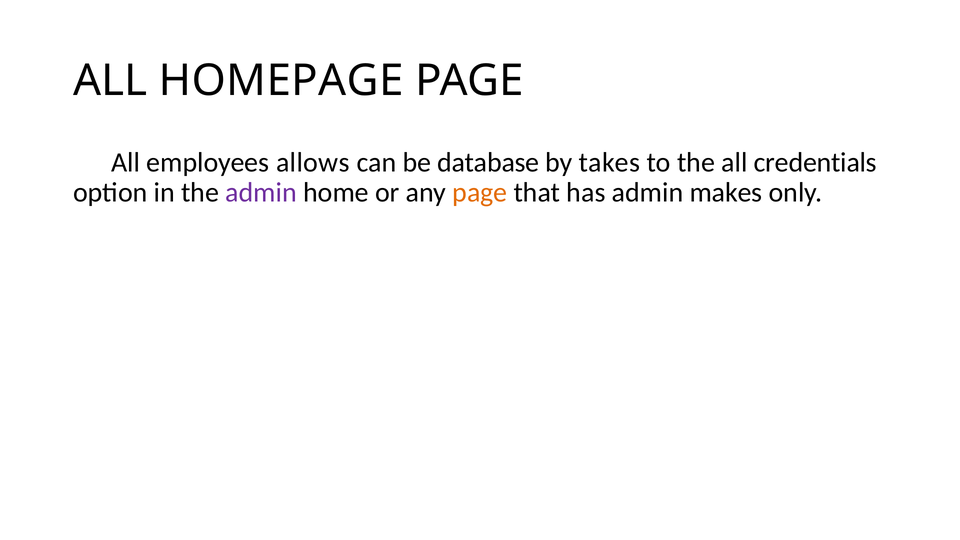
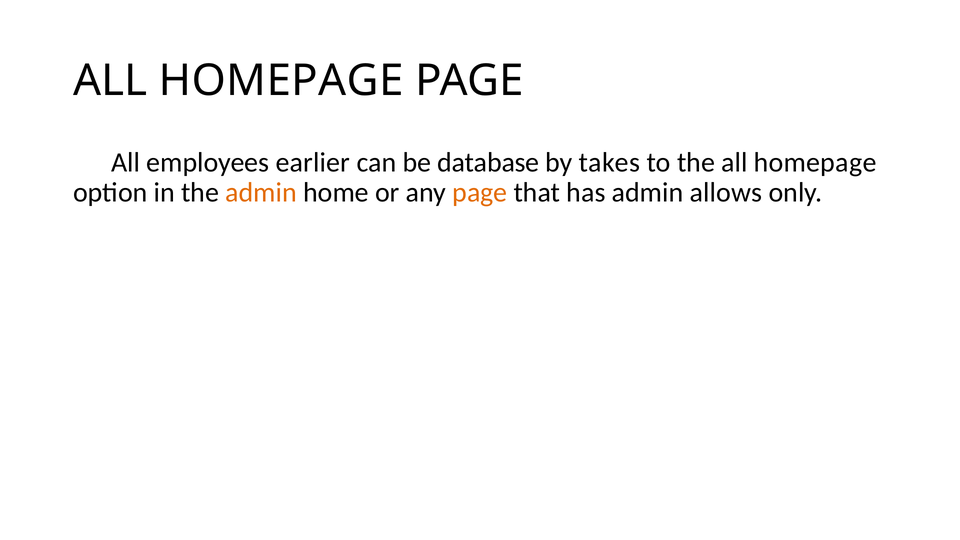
allows: allows -> earlier
the all credentials: credentials -> homepage
admin at (261, 193) colour: purple -> orange
makes: makes -> allows
